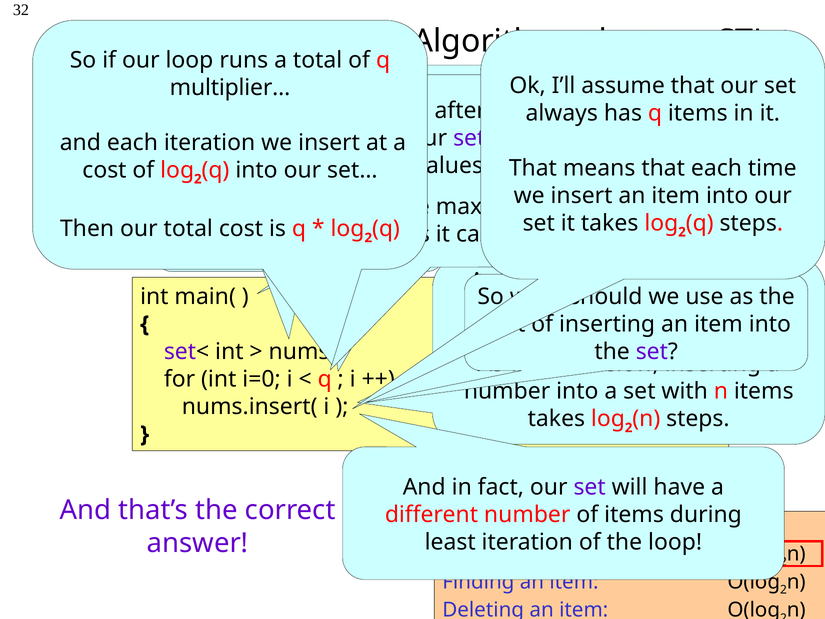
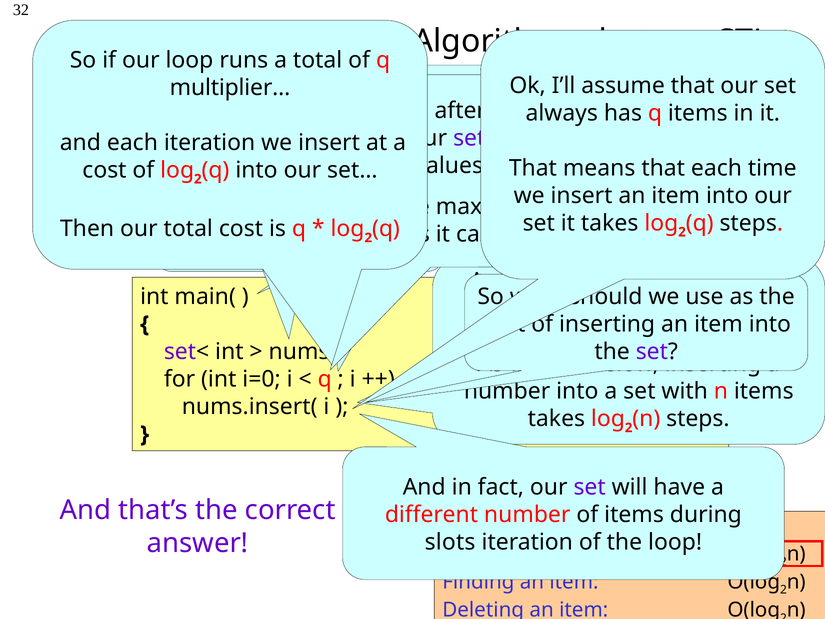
least: least -> slots
